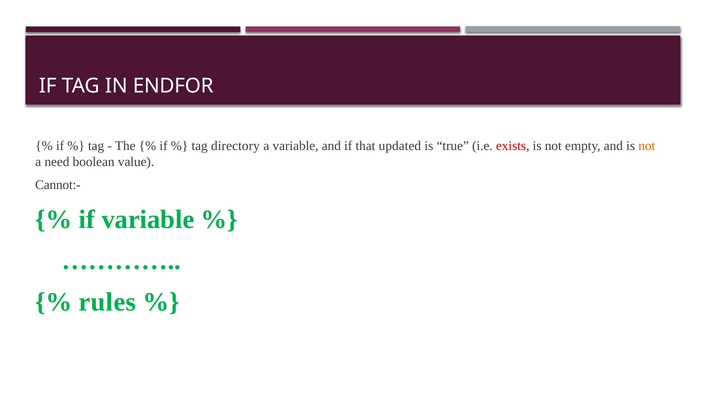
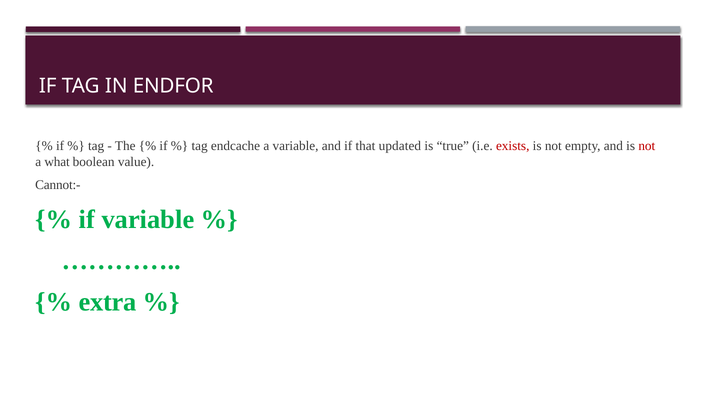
directory: directory -> endcache
not at (647, 146) colour: orange -> red
need: need -> what
rules: rules -> extra
